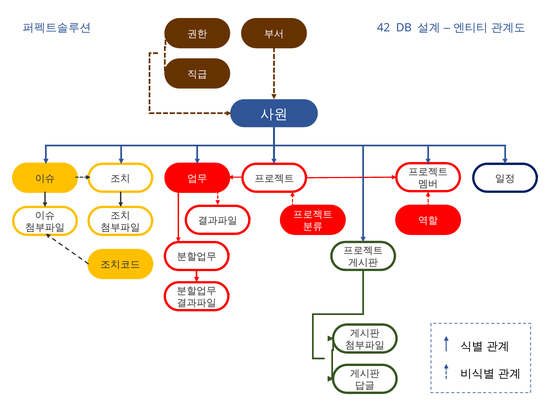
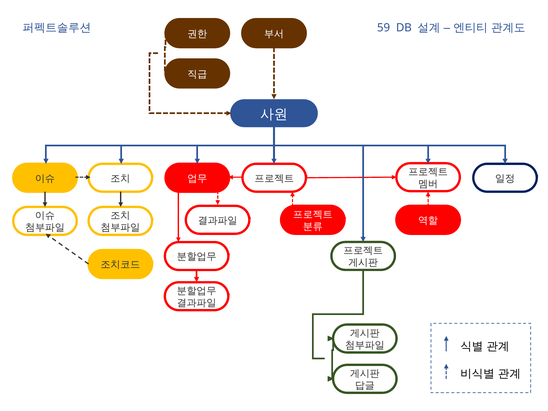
42: 42 -> 59
